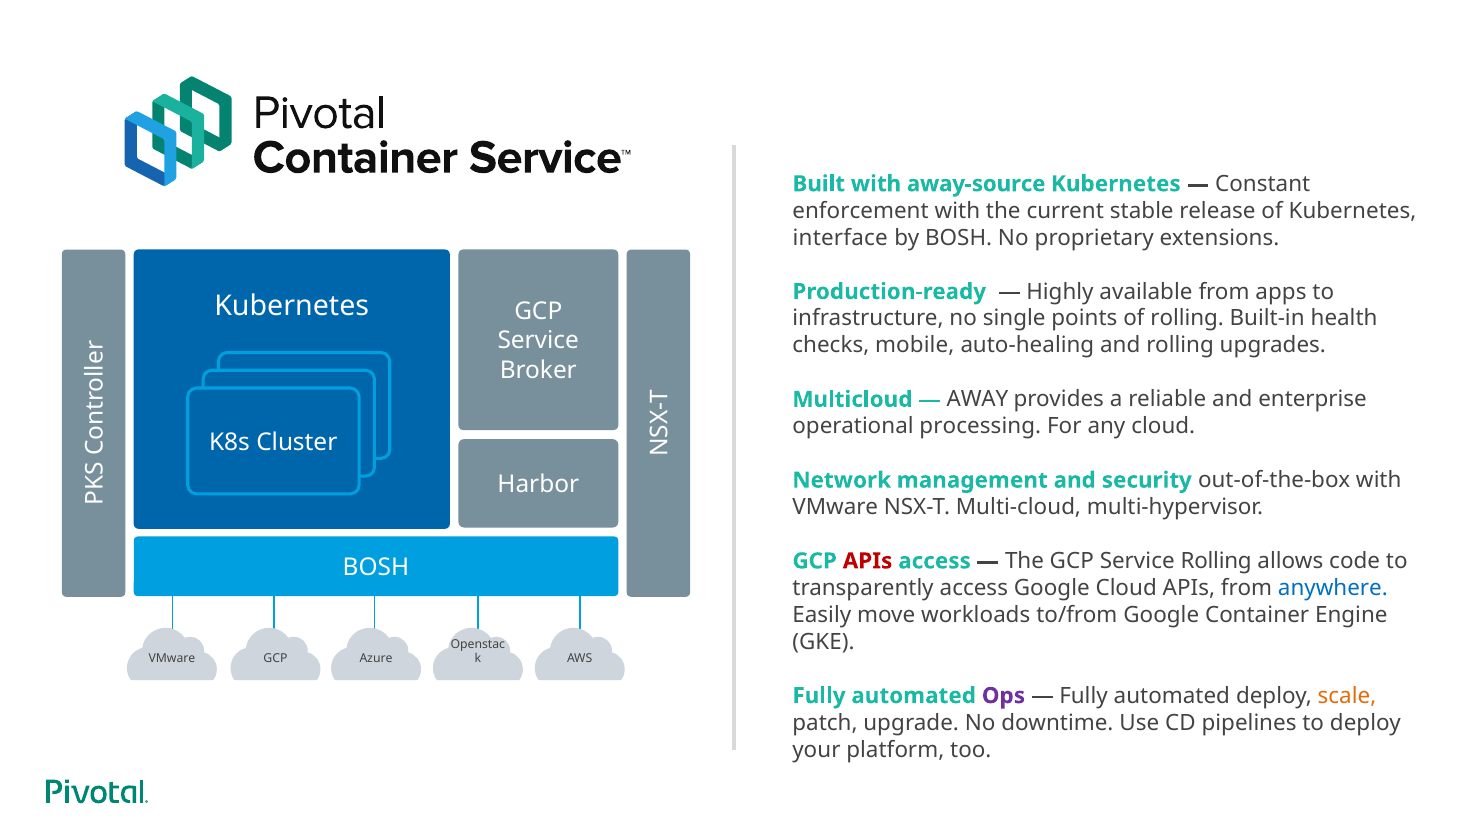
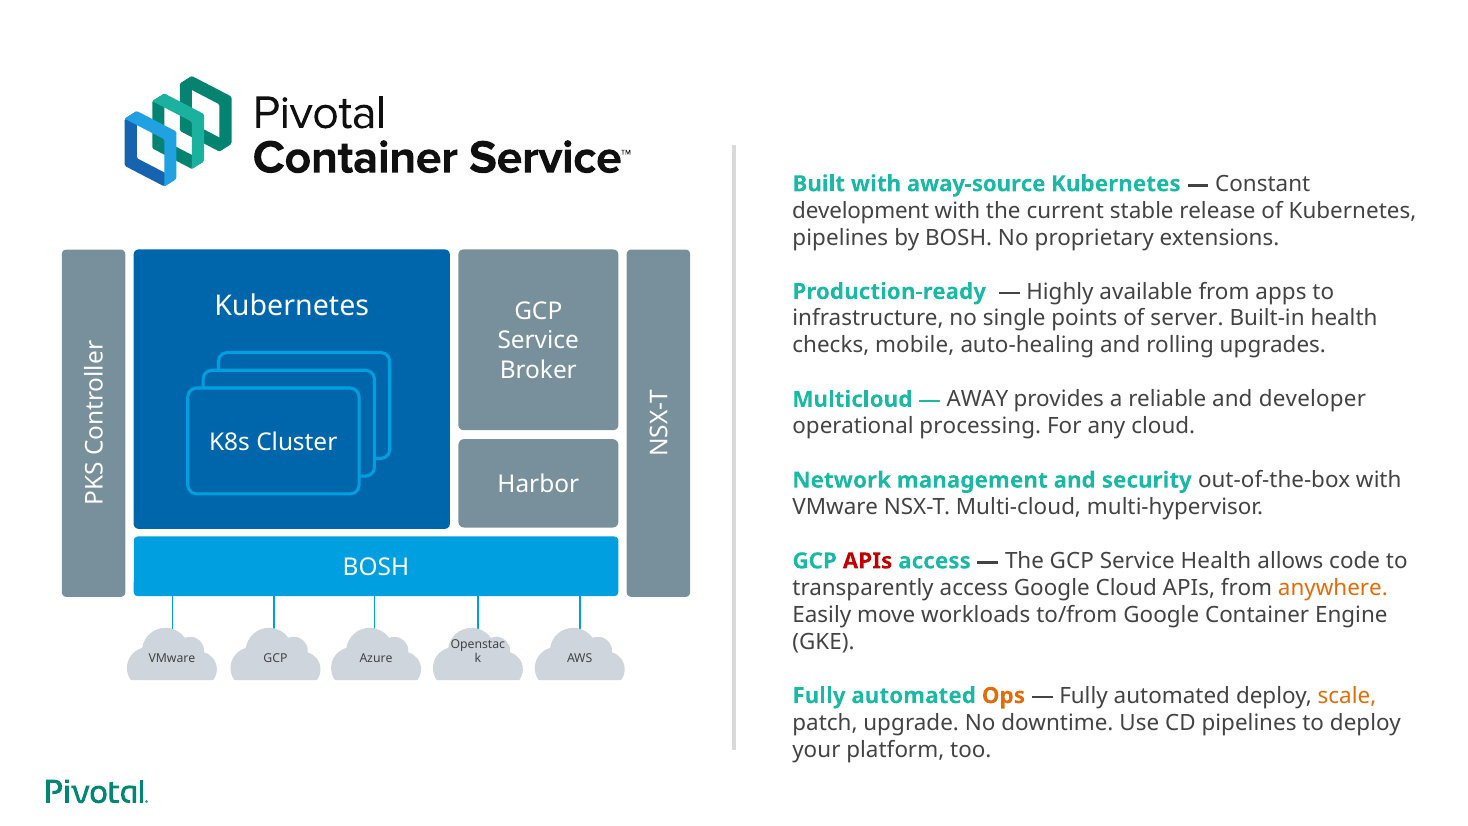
enforcement: enforcement -> development
interface at (840, 238): interface -> pipelines
of rolling: rolling -> server
enterprise: enterprise -> developer
Service Rolling: Rolling -> Health
anywhere colour: blue -> orange
Ops colour: purple -> orange
